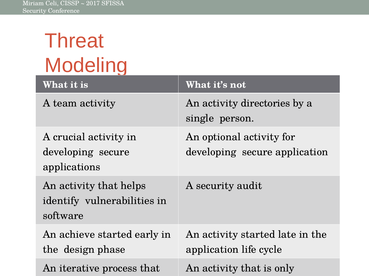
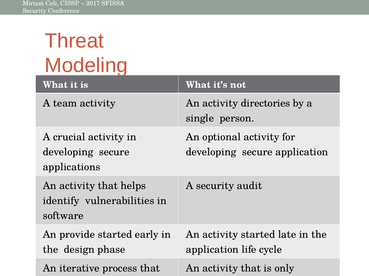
achieve: achieve -> provide
